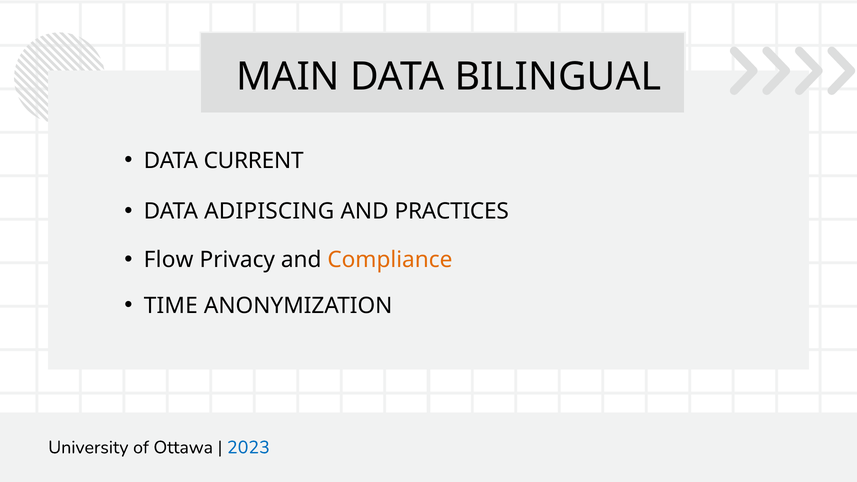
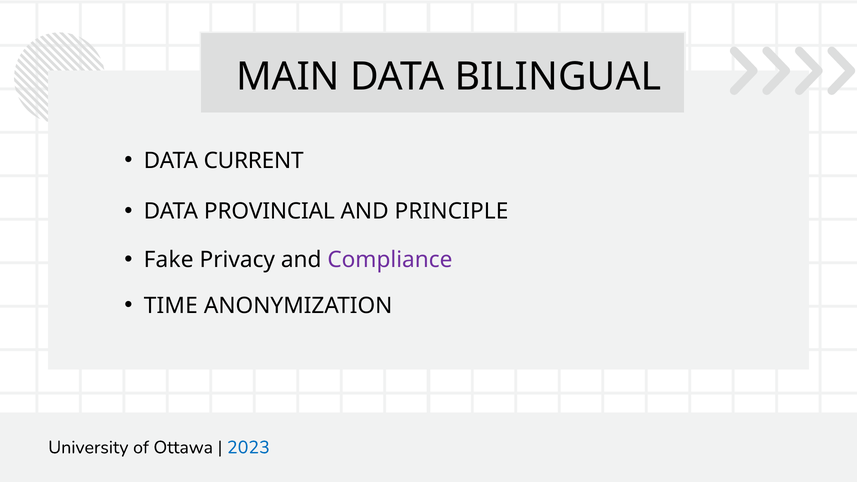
ADIPISCING: ADIPISCING -> PROVINCIAL
PRACTICES: PRACTICES -> PRINCIPLE
Flow: Flow -> Fake
Compliance colour: orange -> purple
